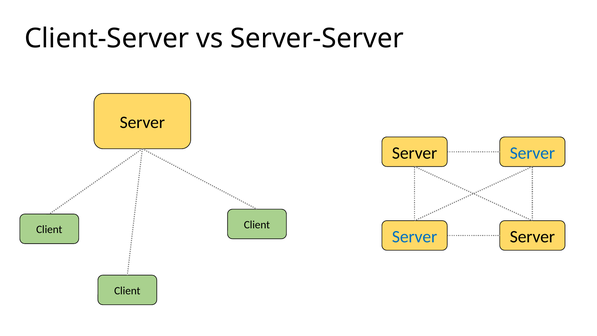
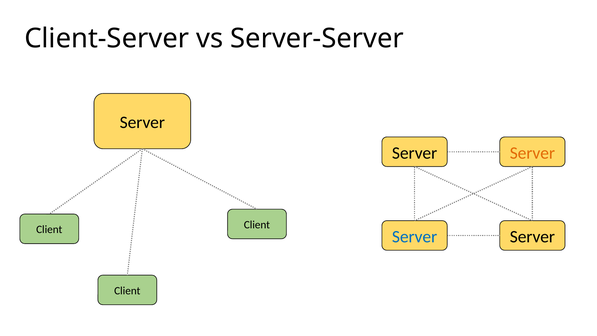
Server at (532, 153) colour: blue -> orange
